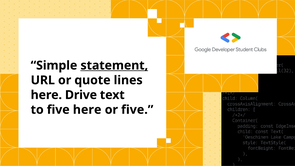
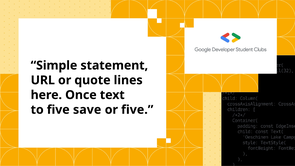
statement underline: present -> none
Drive: Drive -> Once
five here: here -> save
